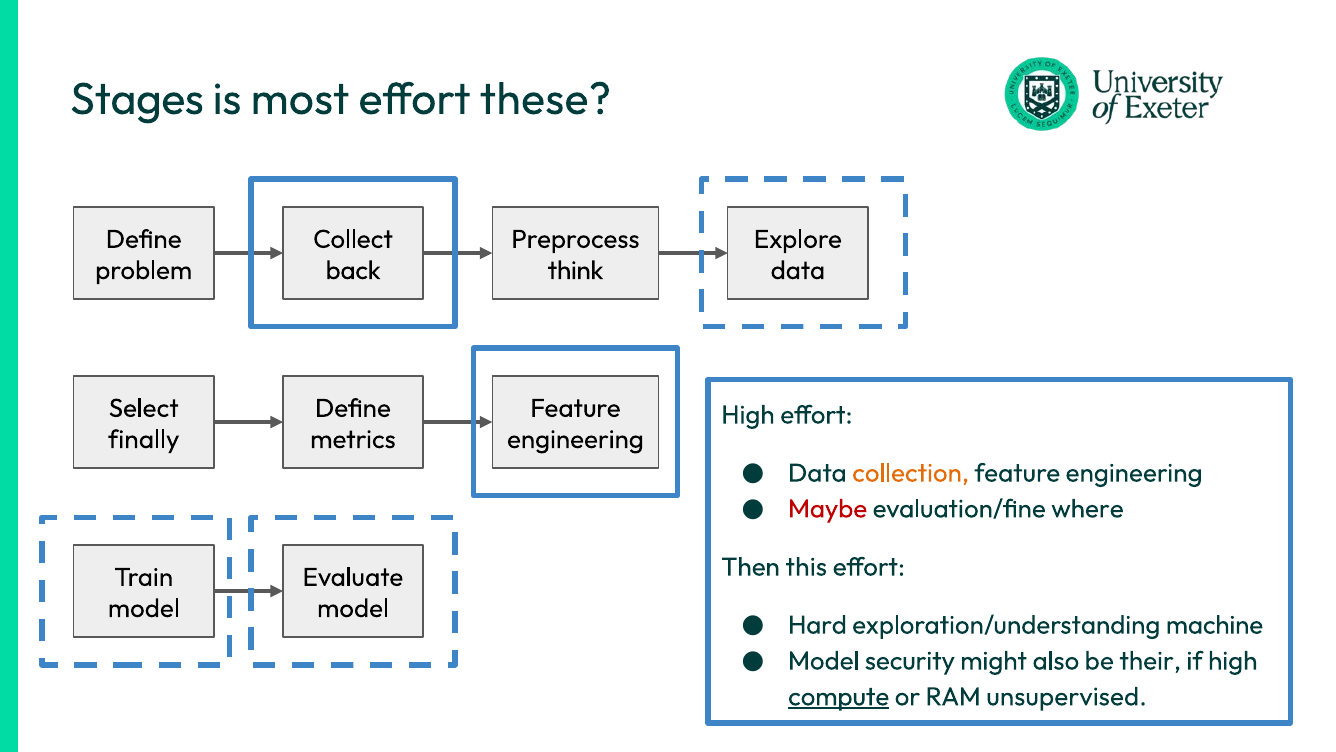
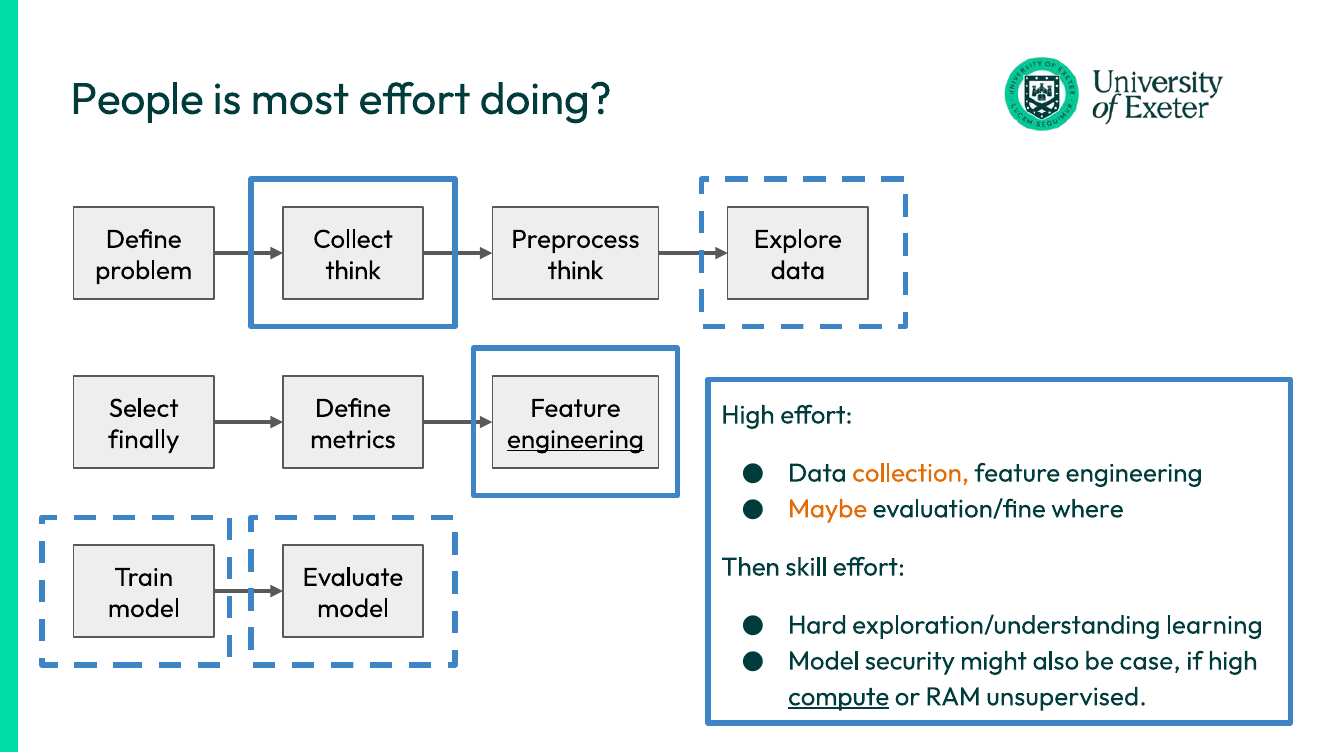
Stages: Stages -> People
these: these -> doing
back at (353, 270): back -> think
engineering at (575, 439) underline: none -> present
Maybe colour: red -> orange
this: this -> skill
machine: machine -> learning
their: their -> case
